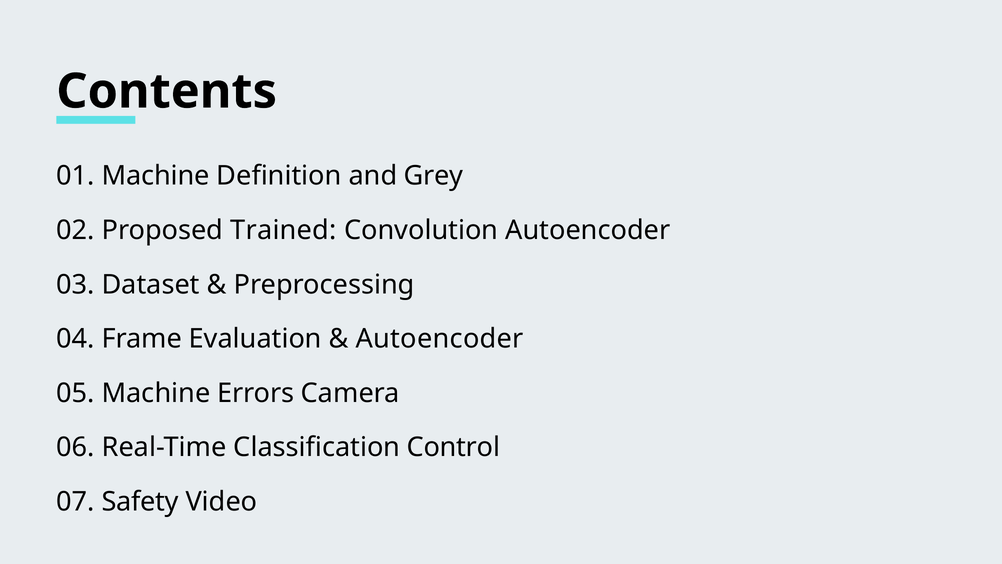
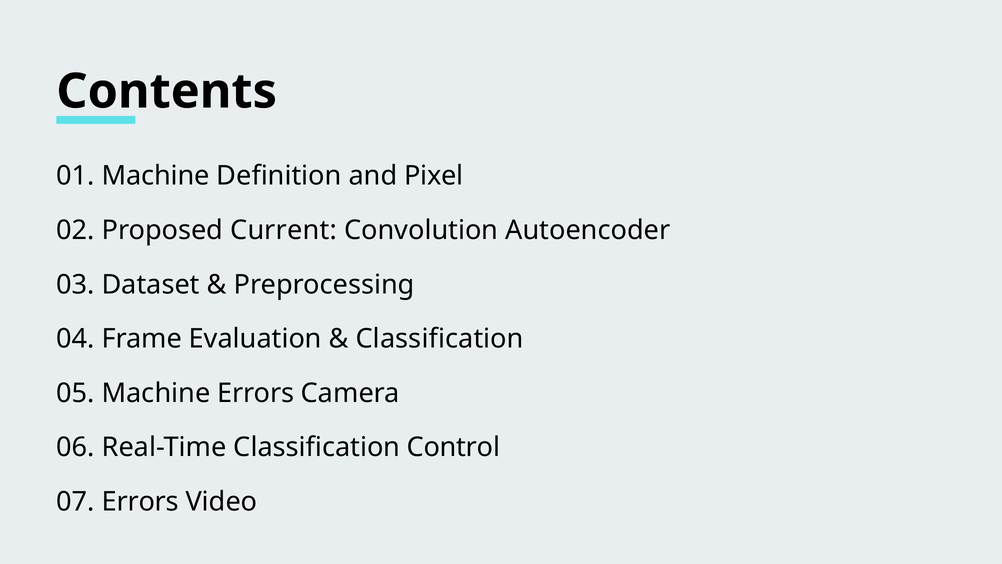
Grey: Grey -> Pixel
Trained: Trained -> Current
Autoencoder at (440, 339): Autoencoder -> Classification
07 Safety: Safety -> Errors
